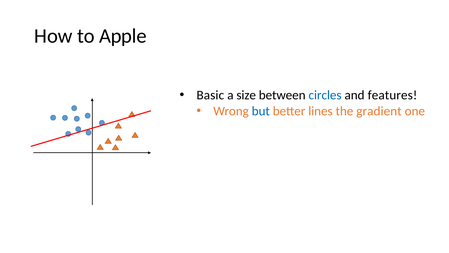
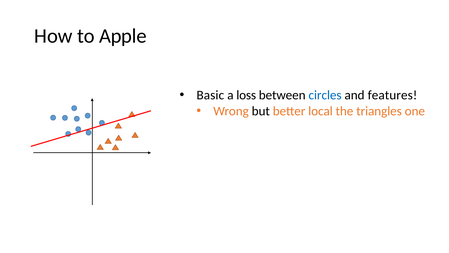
size: size -> loss
but colour: blue -> black
lines: lines -> local
gradient: gradient -> triangles
